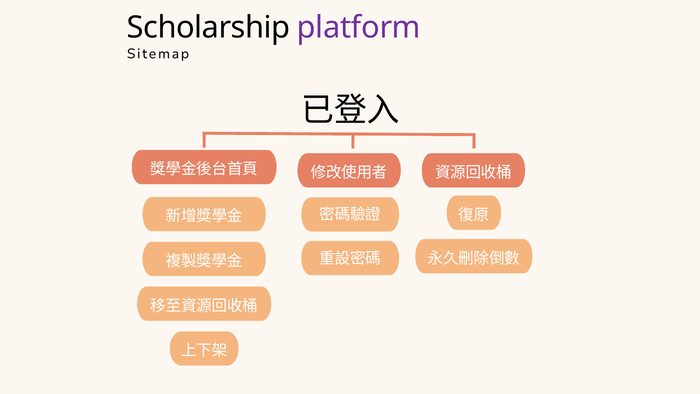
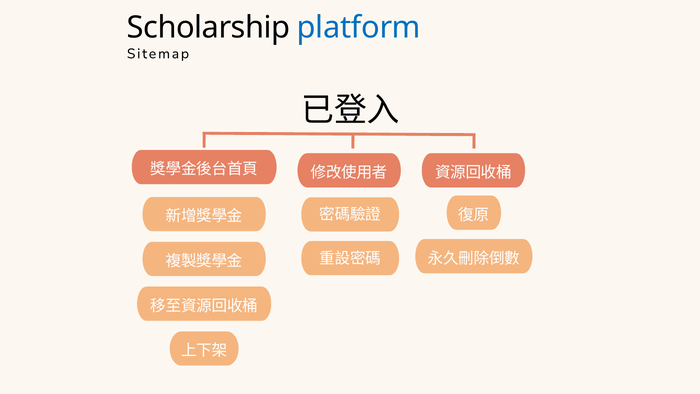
platform colour: purple -> blue
